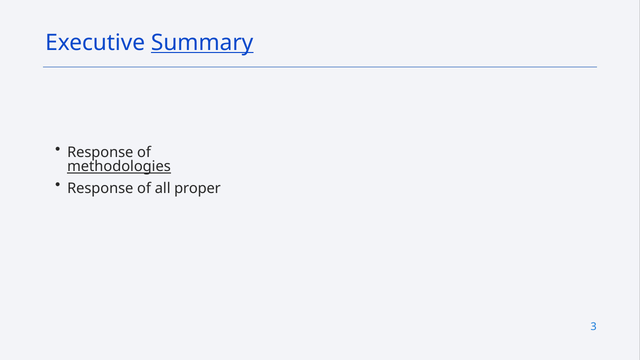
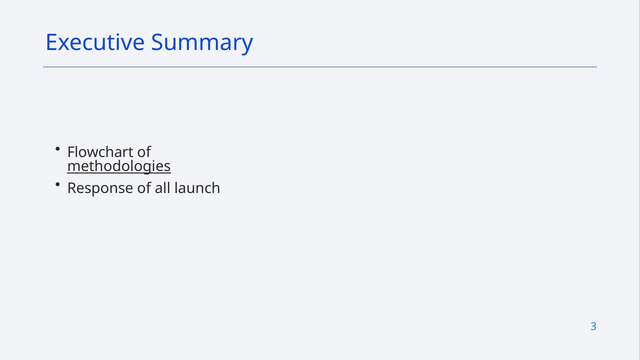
Summary underline: present -> none
Response at (100, 153): Response -> Flowchart
proper: proper -> launch
